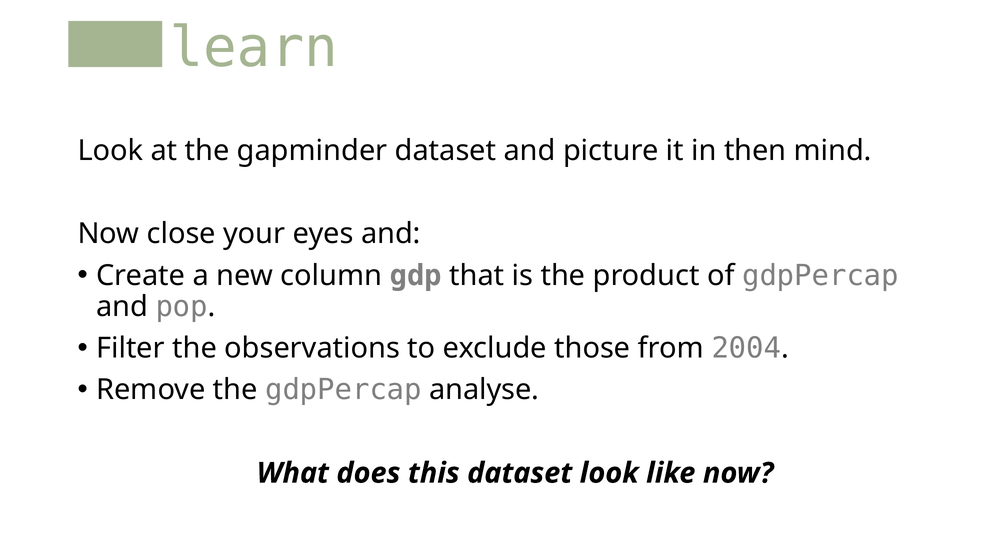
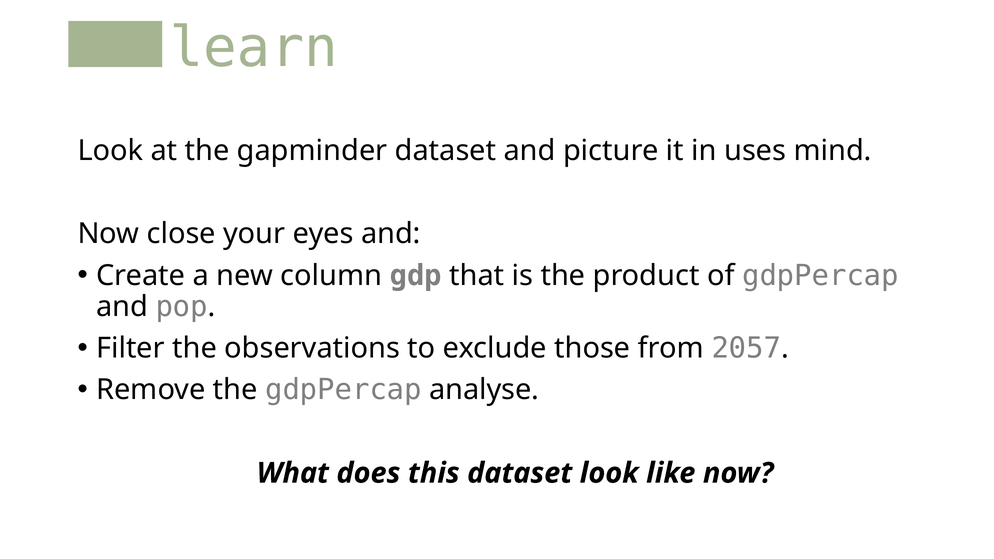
then: then -> uses
2004: 2004 -> 2057
